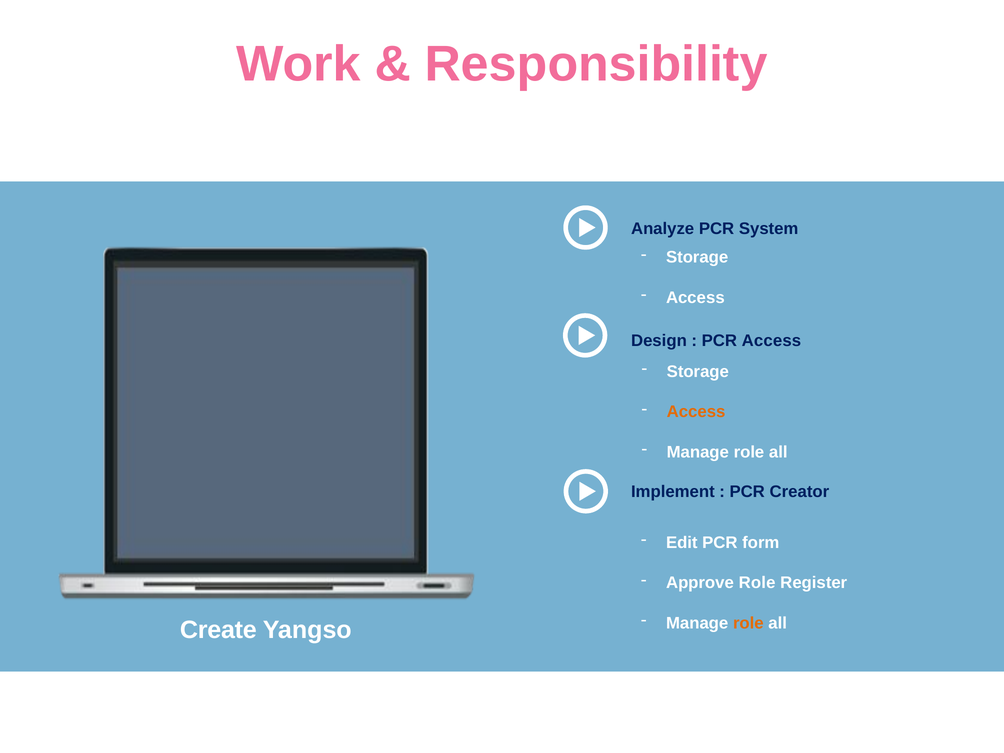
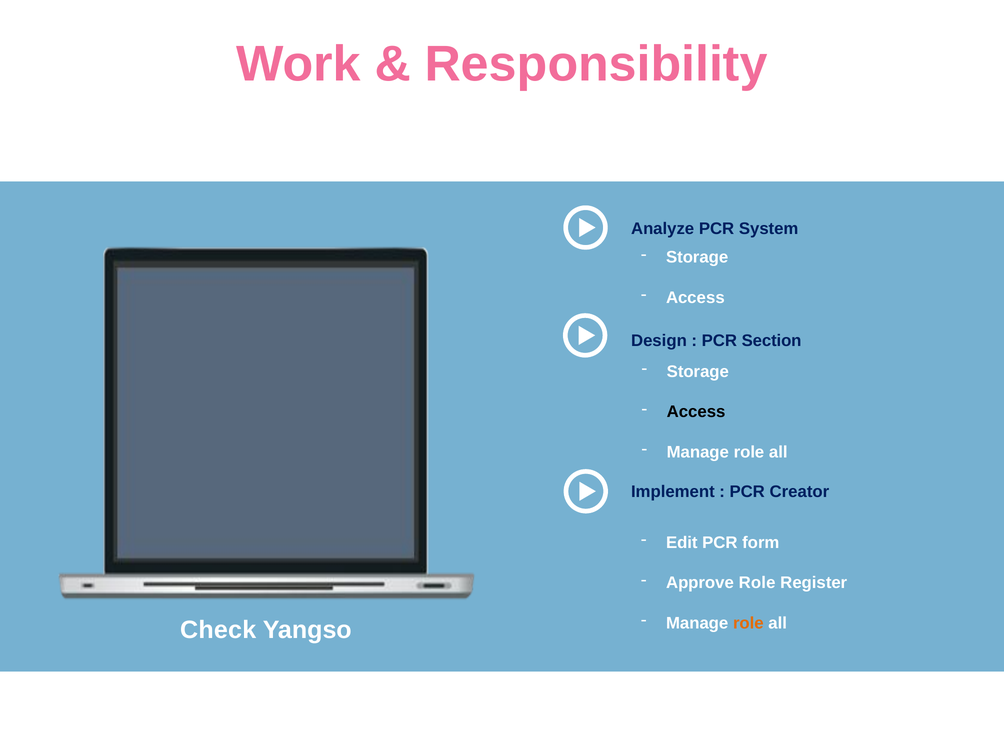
PCR Access: Access -> Section
Access at (696, 412) colour: orange -> black
Create: Create -> Check
